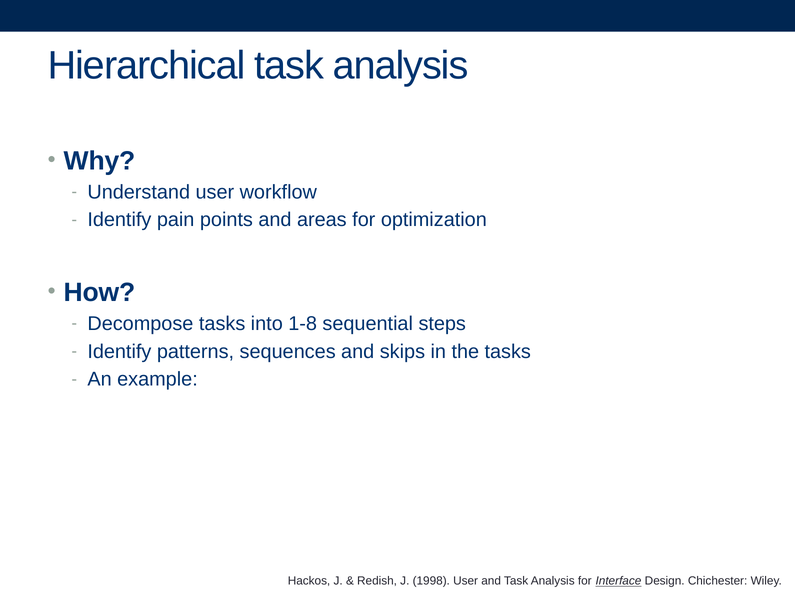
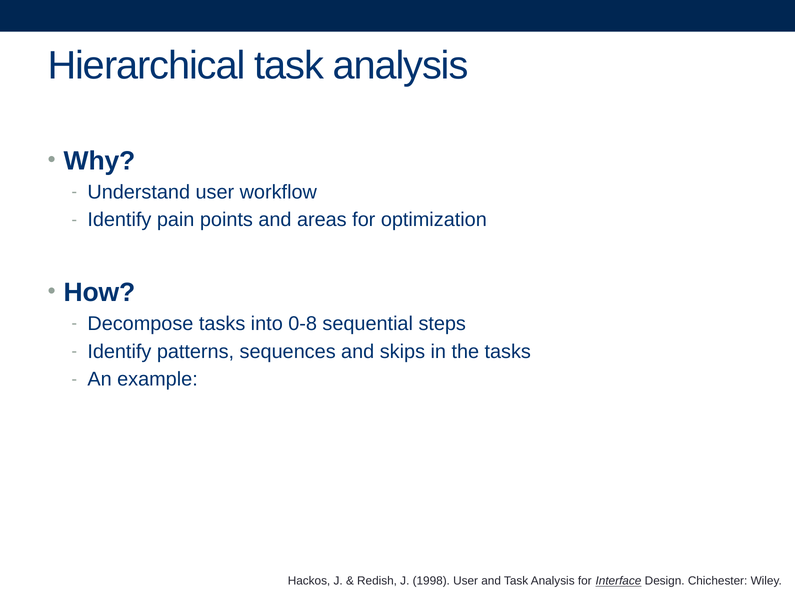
1-8: 1-8 -> 0-8
